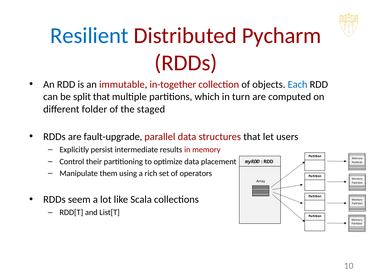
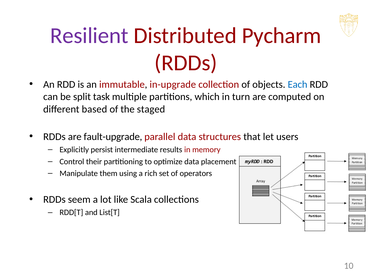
Resilient colour: blue -> purple
in-together: in-together -> in-upgrade
split that: that -> task
folder: folder -> based
